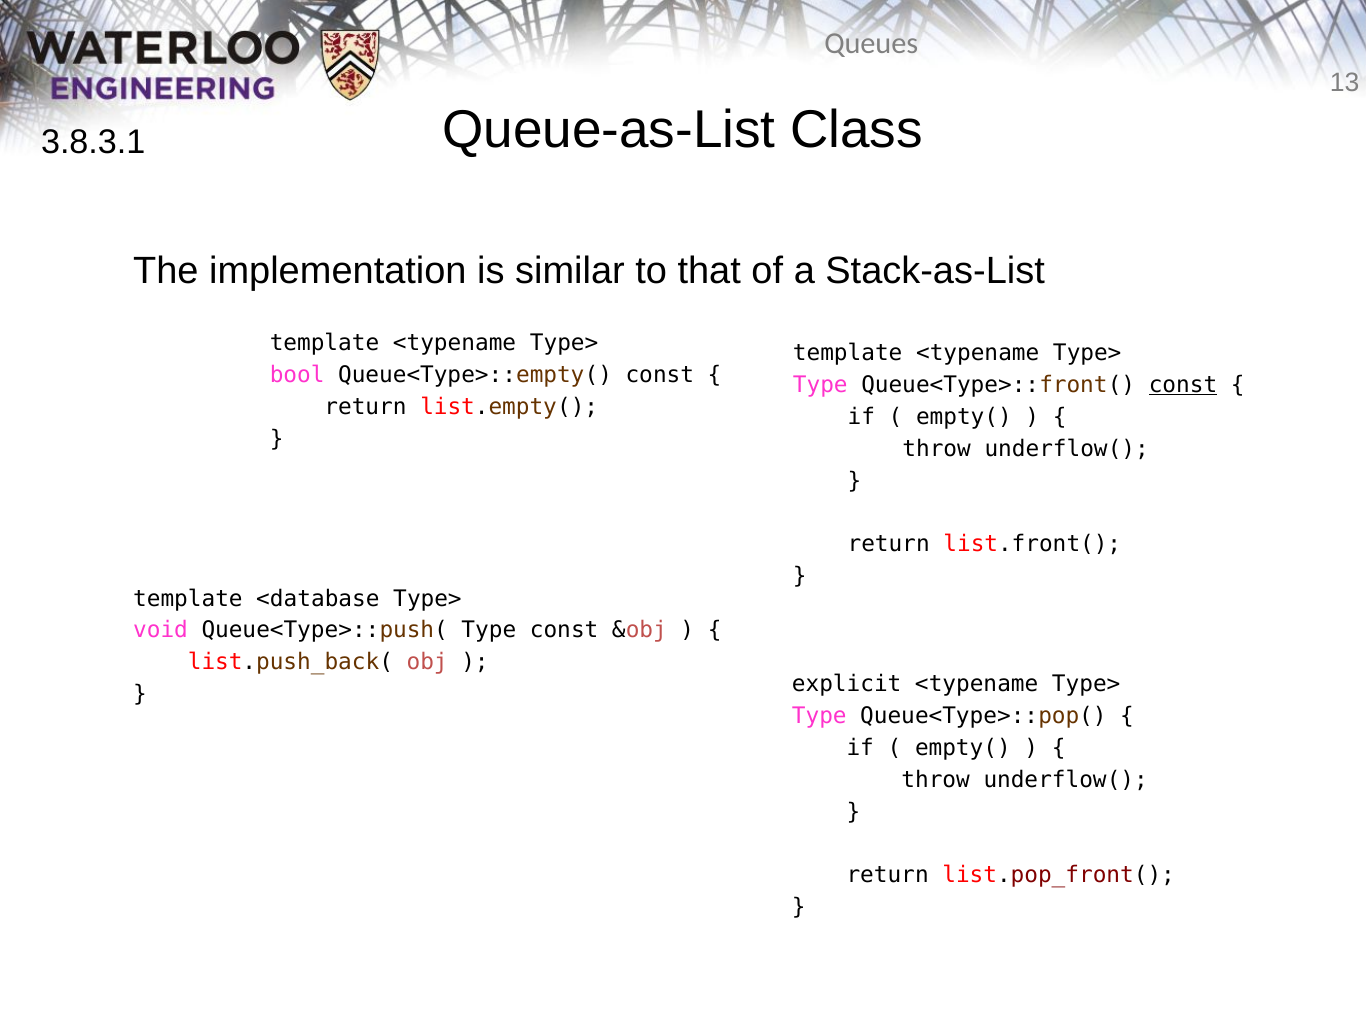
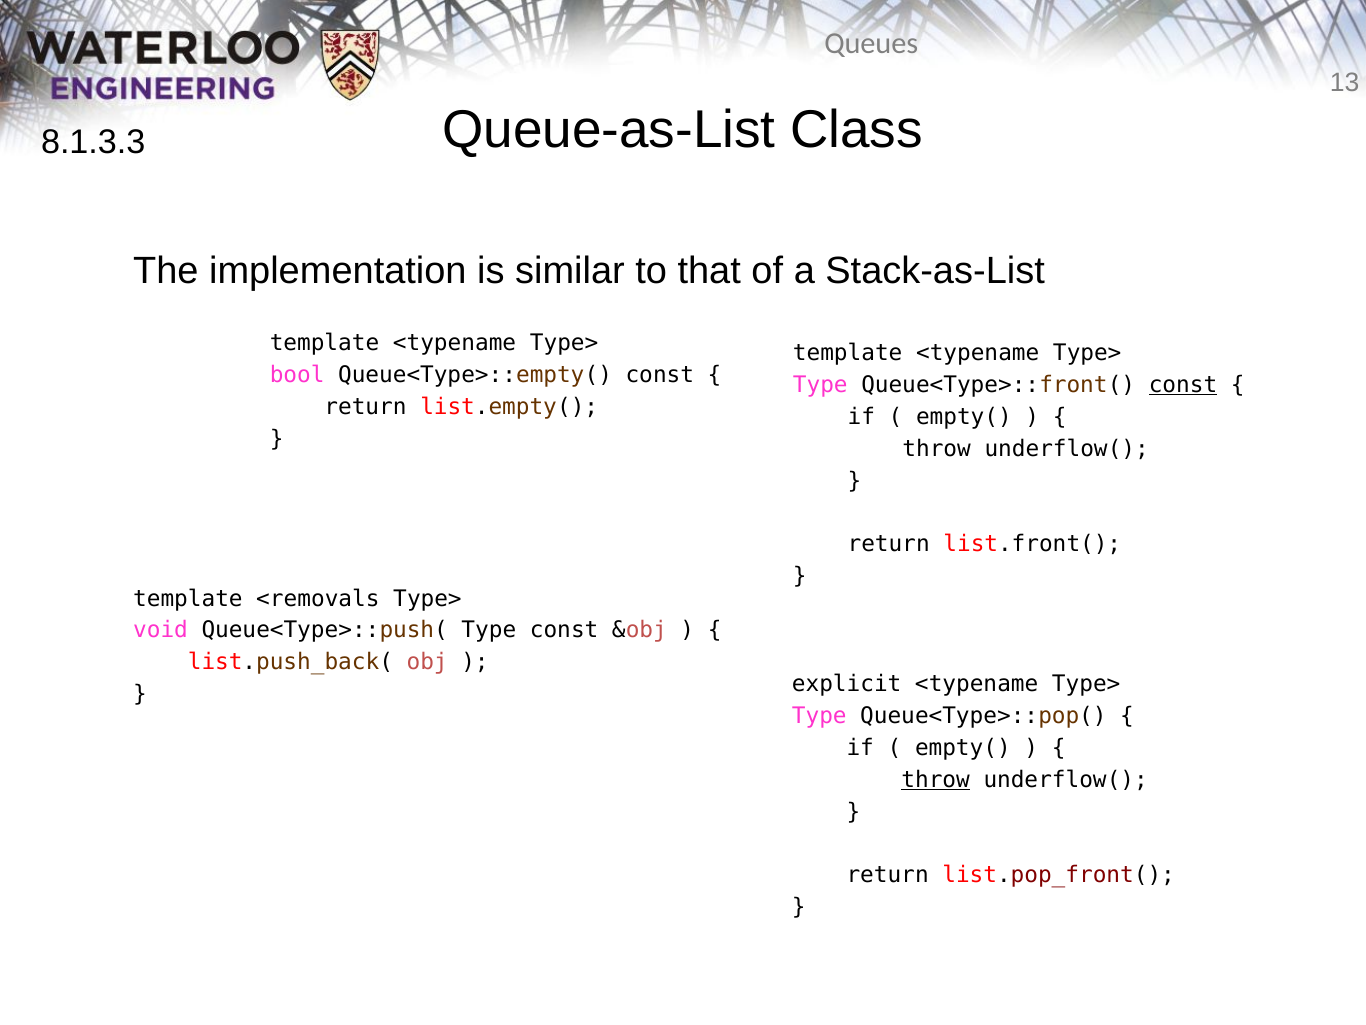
3.8.3.1: 3.8.3.1 -> 8.1.3.3
<database: <database -> <removals
throw at (936, 779) underline: none -> present
